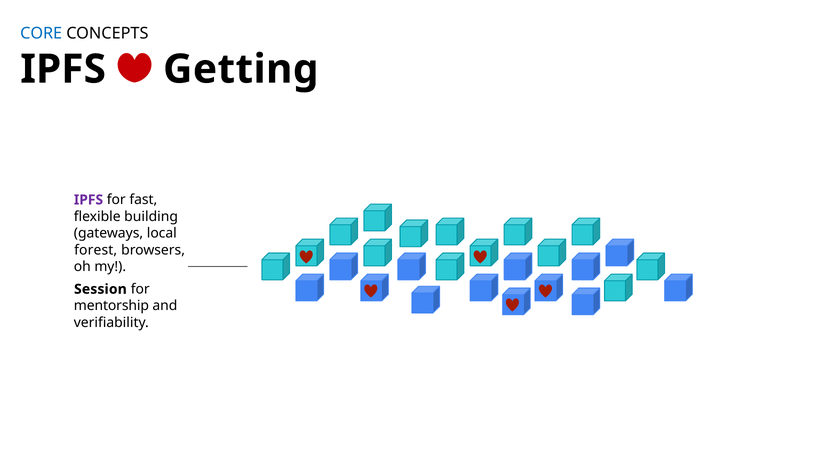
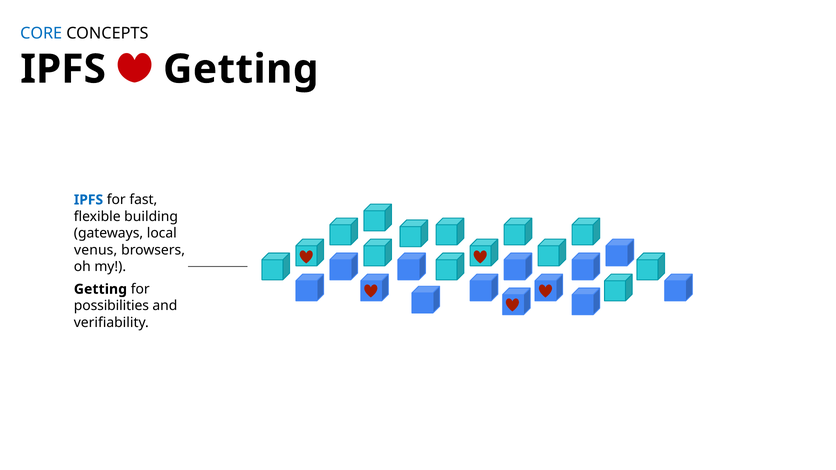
IPFS at (88, 200) colour: purple -> blue
forest: forest -> venus
Session at (100, 289): Session -> Getting
mentorship: mentorship -> possibilities
